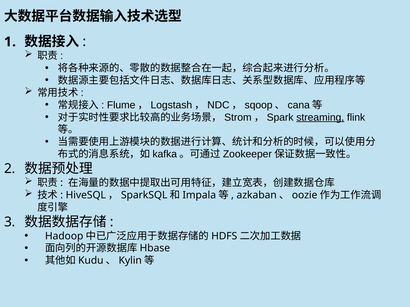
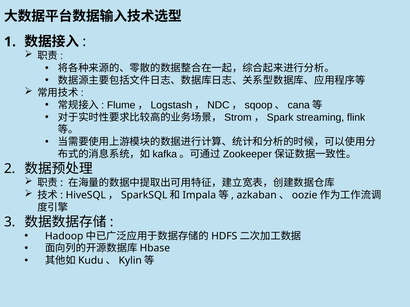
streaming underline: present -> none
